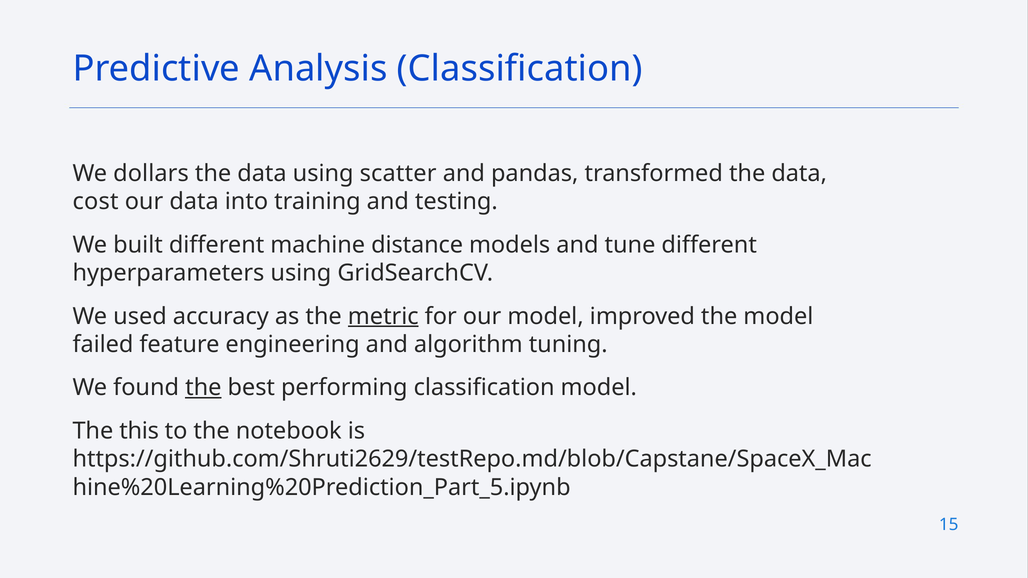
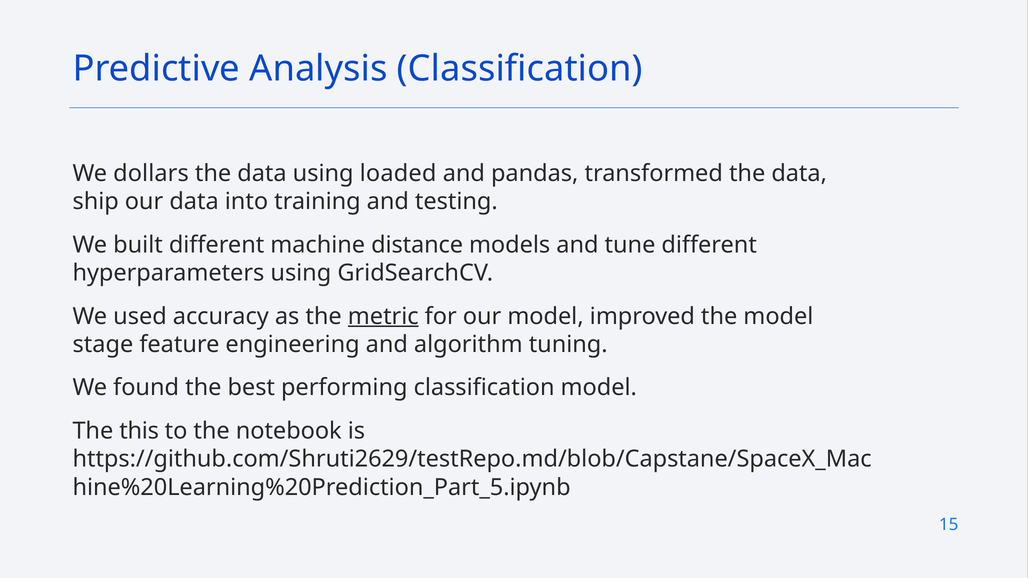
scatter: scatter -> loaded
cost: cost -> ship
failed: failed -> stage
the at (203, 388) underline: present -> none
